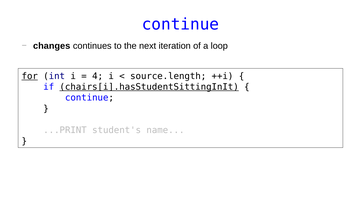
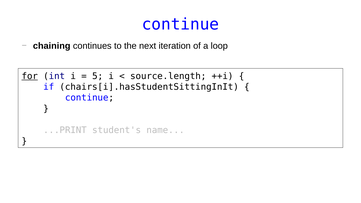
changes: changes -> chaining
4: 4 -> 5
chairs[i].hasStudentSittingInIt underline: present -> none
